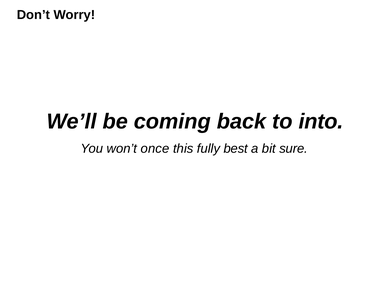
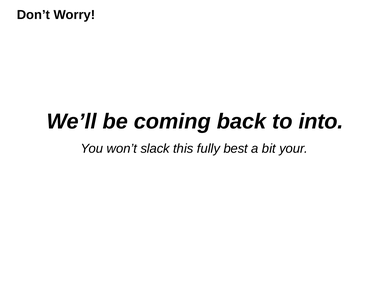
once: once -> slack
sure: sure -> your
